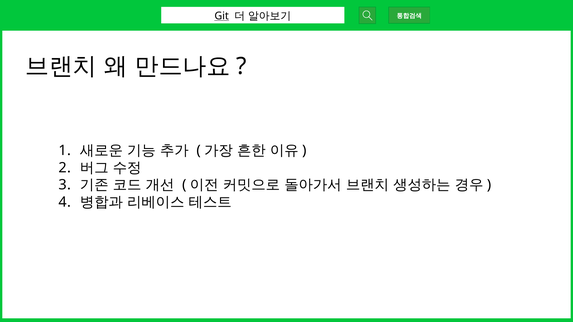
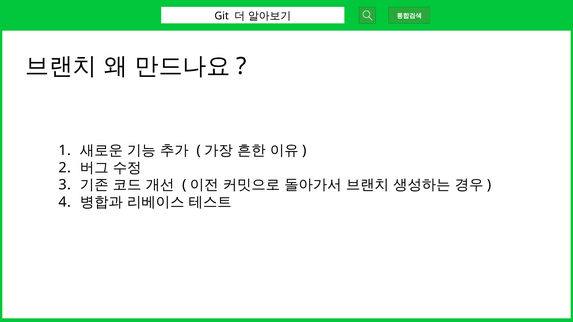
Git underline: present -> none
